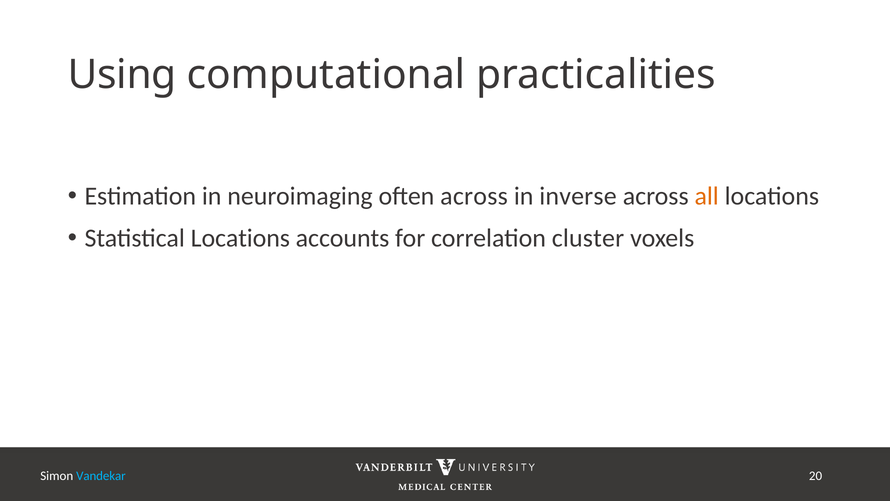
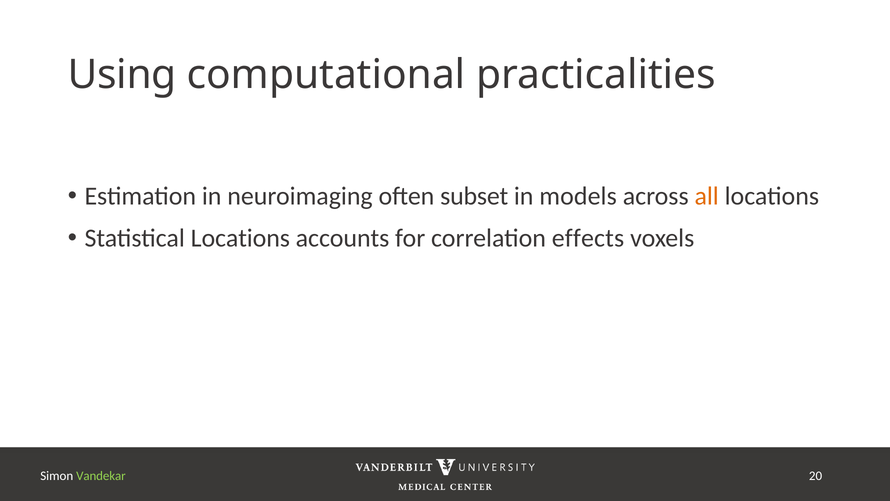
often across: across -> subset
inverse: inverse -> models
cluster: cluster -> effects
Vandekar colour: light blue -> light green
